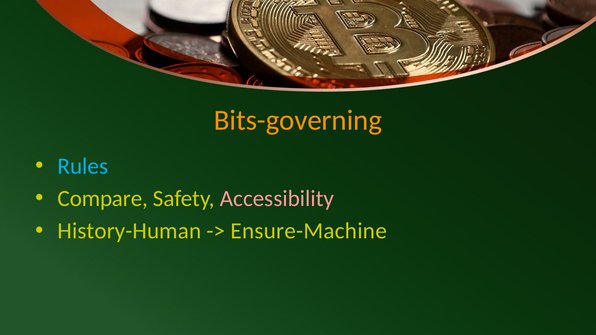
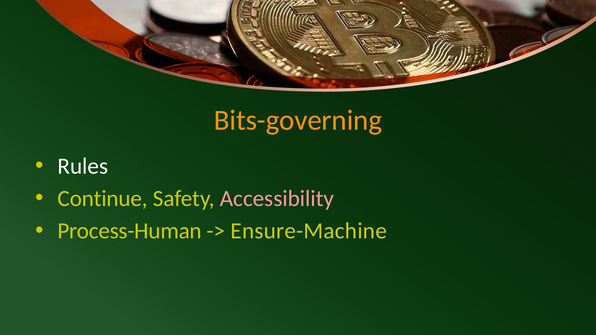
Rules colour: light blue -> white
Compare: Compare -> Continue
History-Human: History-Human -> Process-Human
